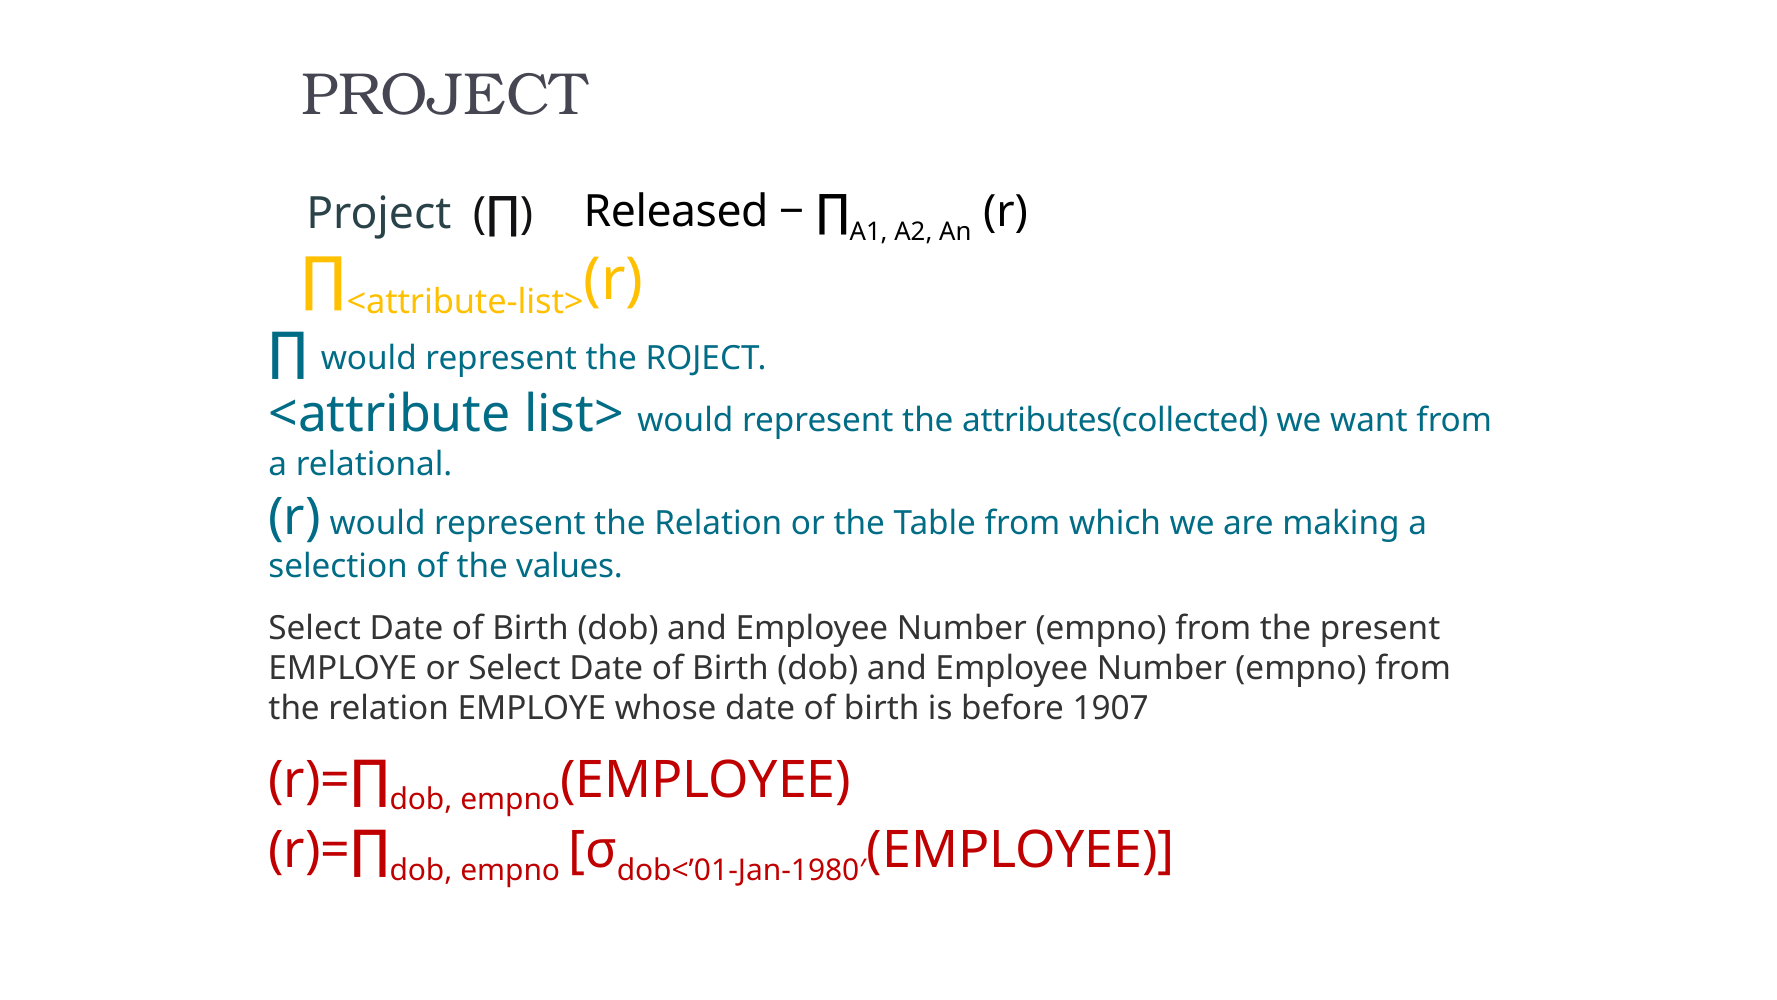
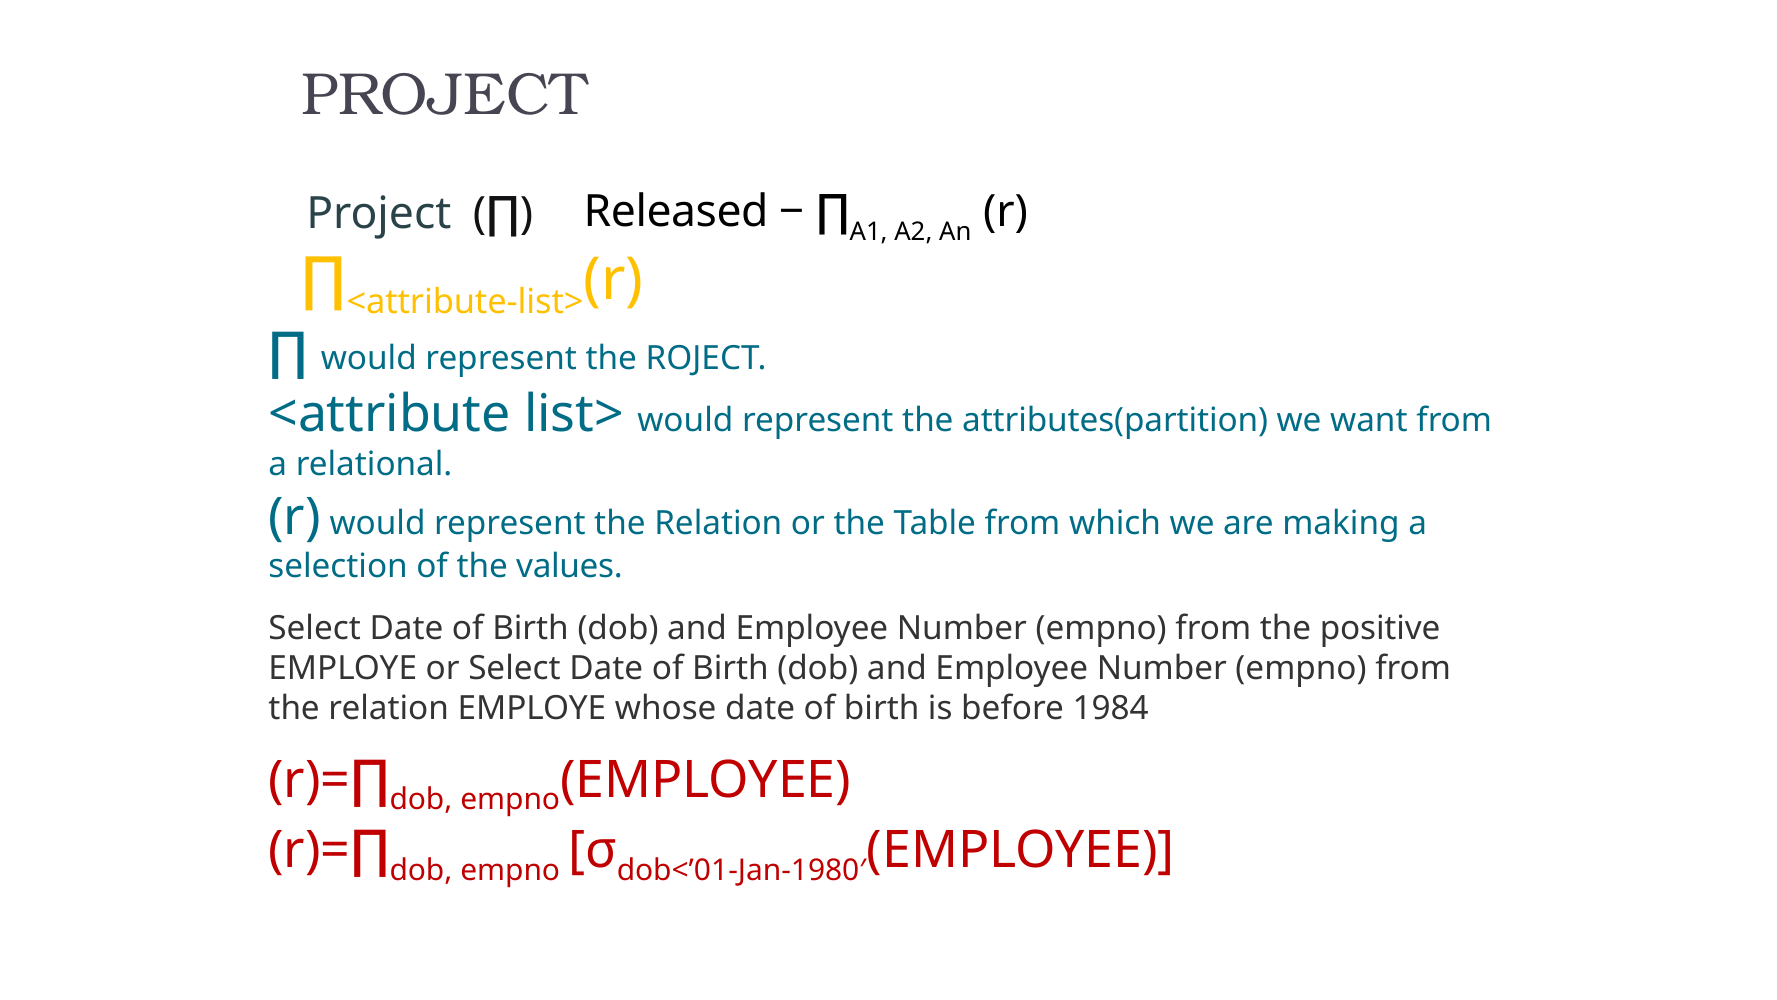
attributes(collected: attributes(collected -> attributes(partition
present: present -> positive
1907: 1907 -> 1984
